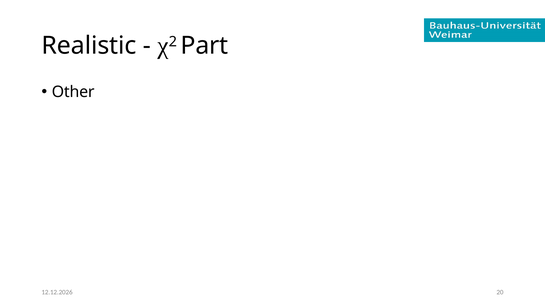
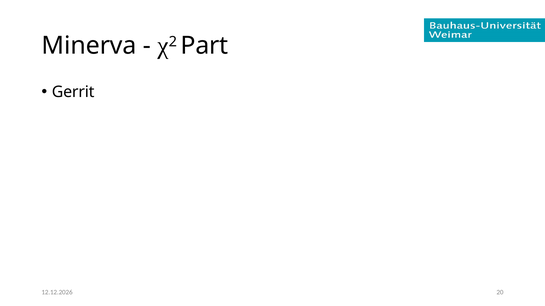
Realistic: Realistic -> Minerva
Other: Other -> Gerrit
